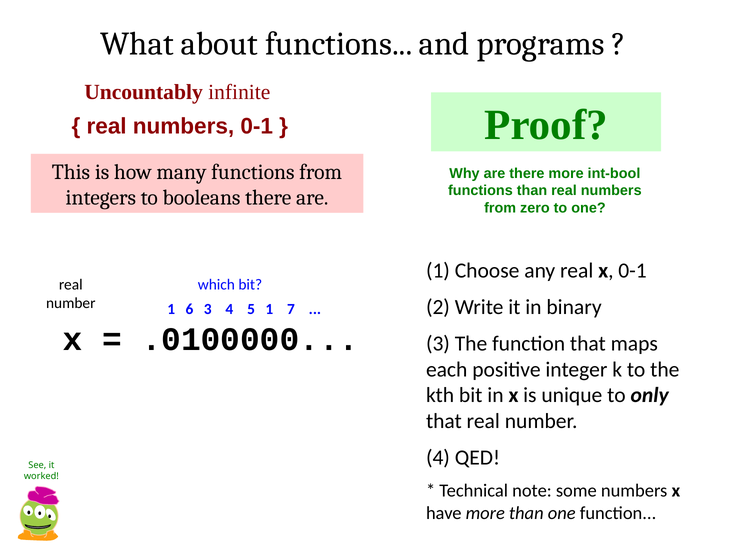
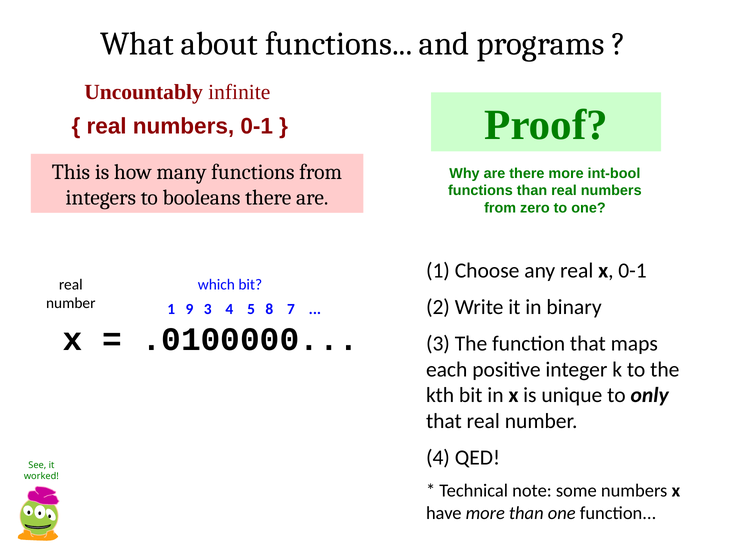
6: 6 -> 9
5 1: 1 -> 8
